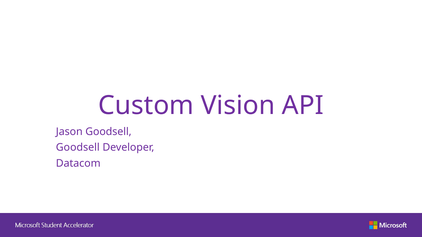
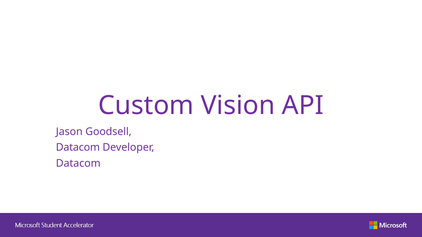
Goodsell at (78, 148): Goodsell -> Datacom
